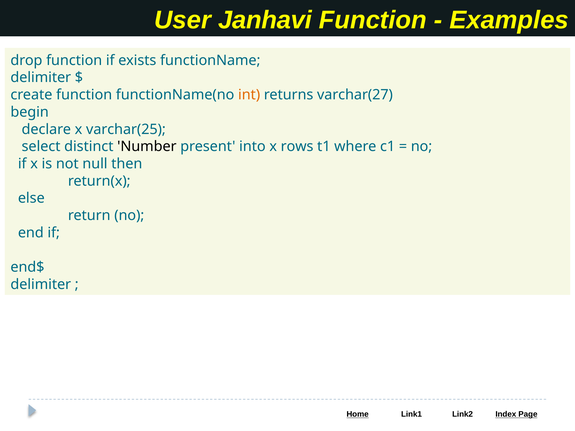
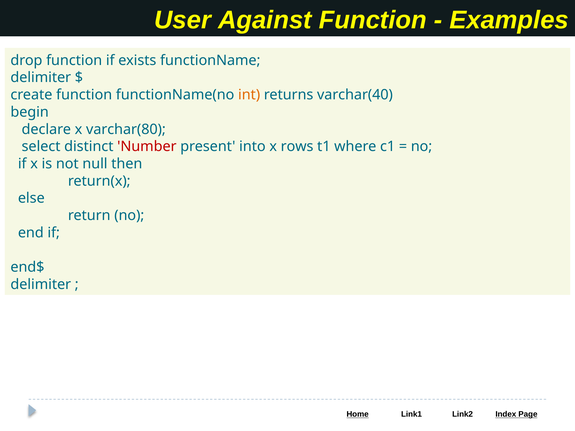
Janhavi: Janhavi -> Against
varchar(27: varchar(27 -> varchar(40
varchar(25: varchar(25 -> varchar(80
Number colour: black -> red
